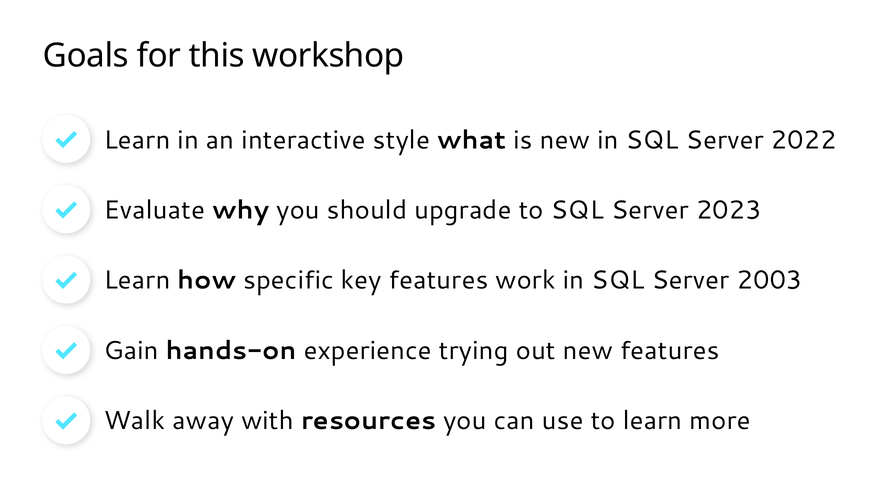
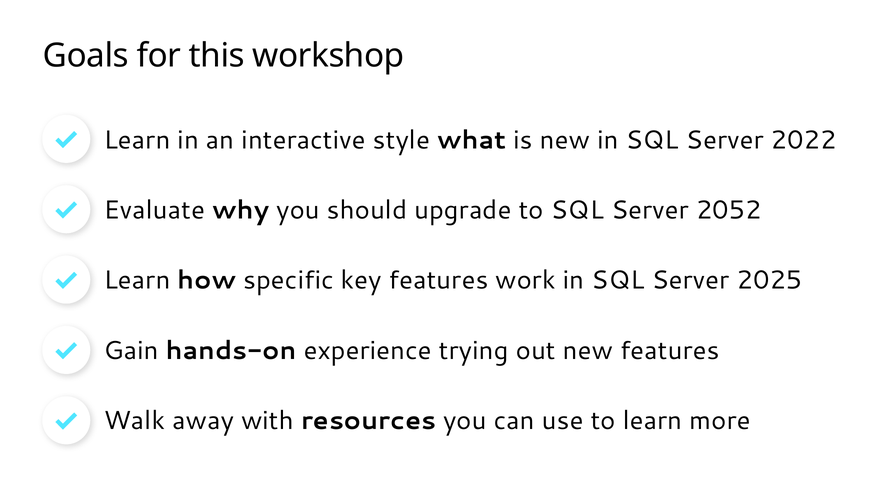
2023: 2023 -> 2052
2003: 2003 -> 2025
